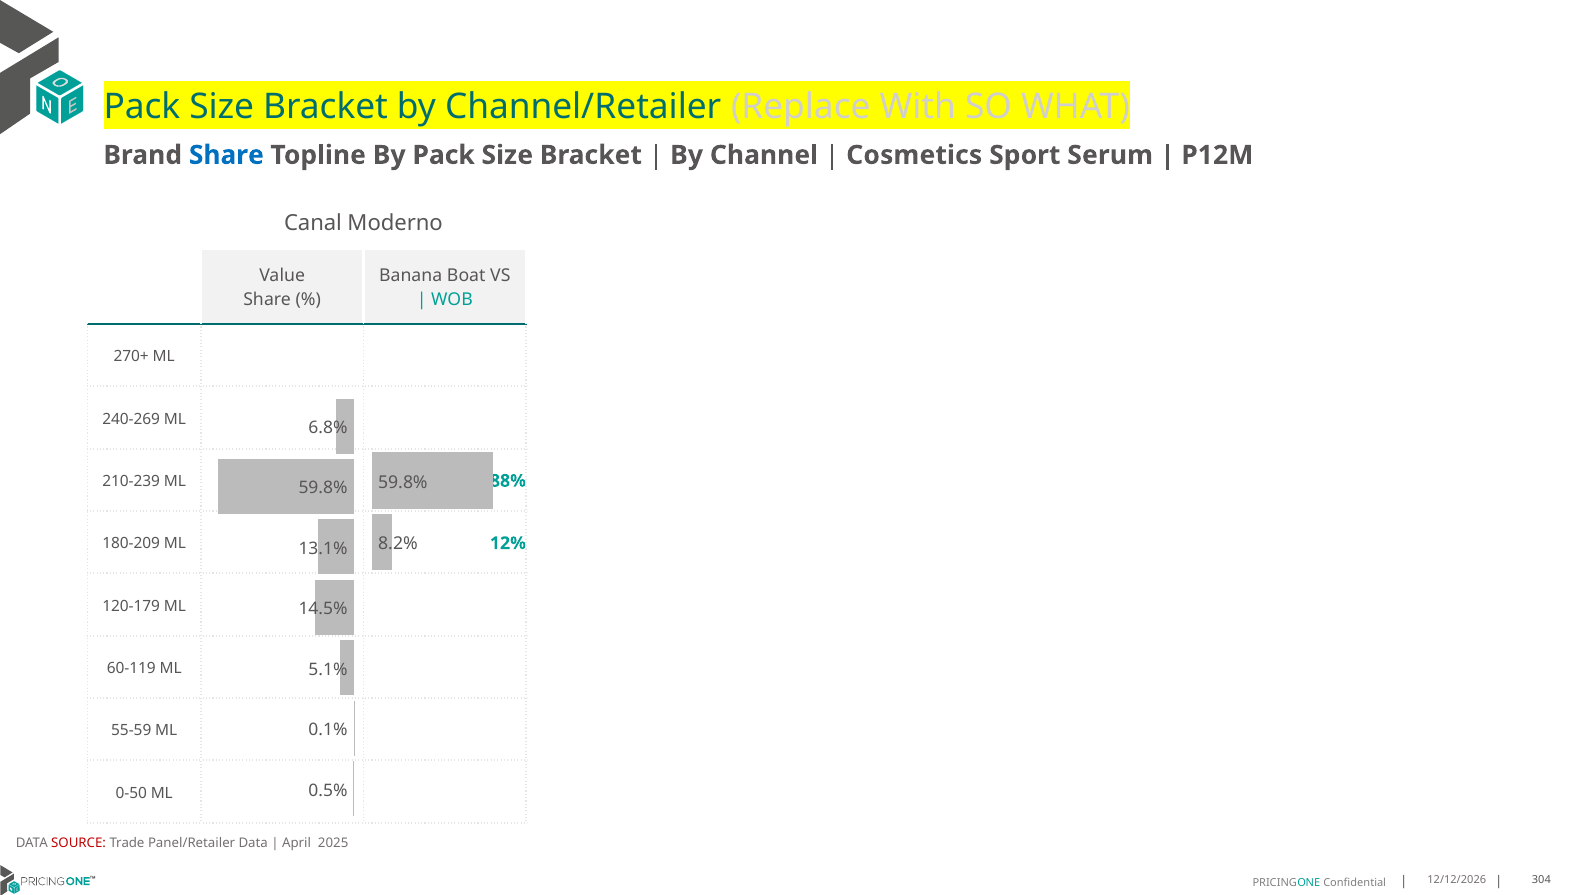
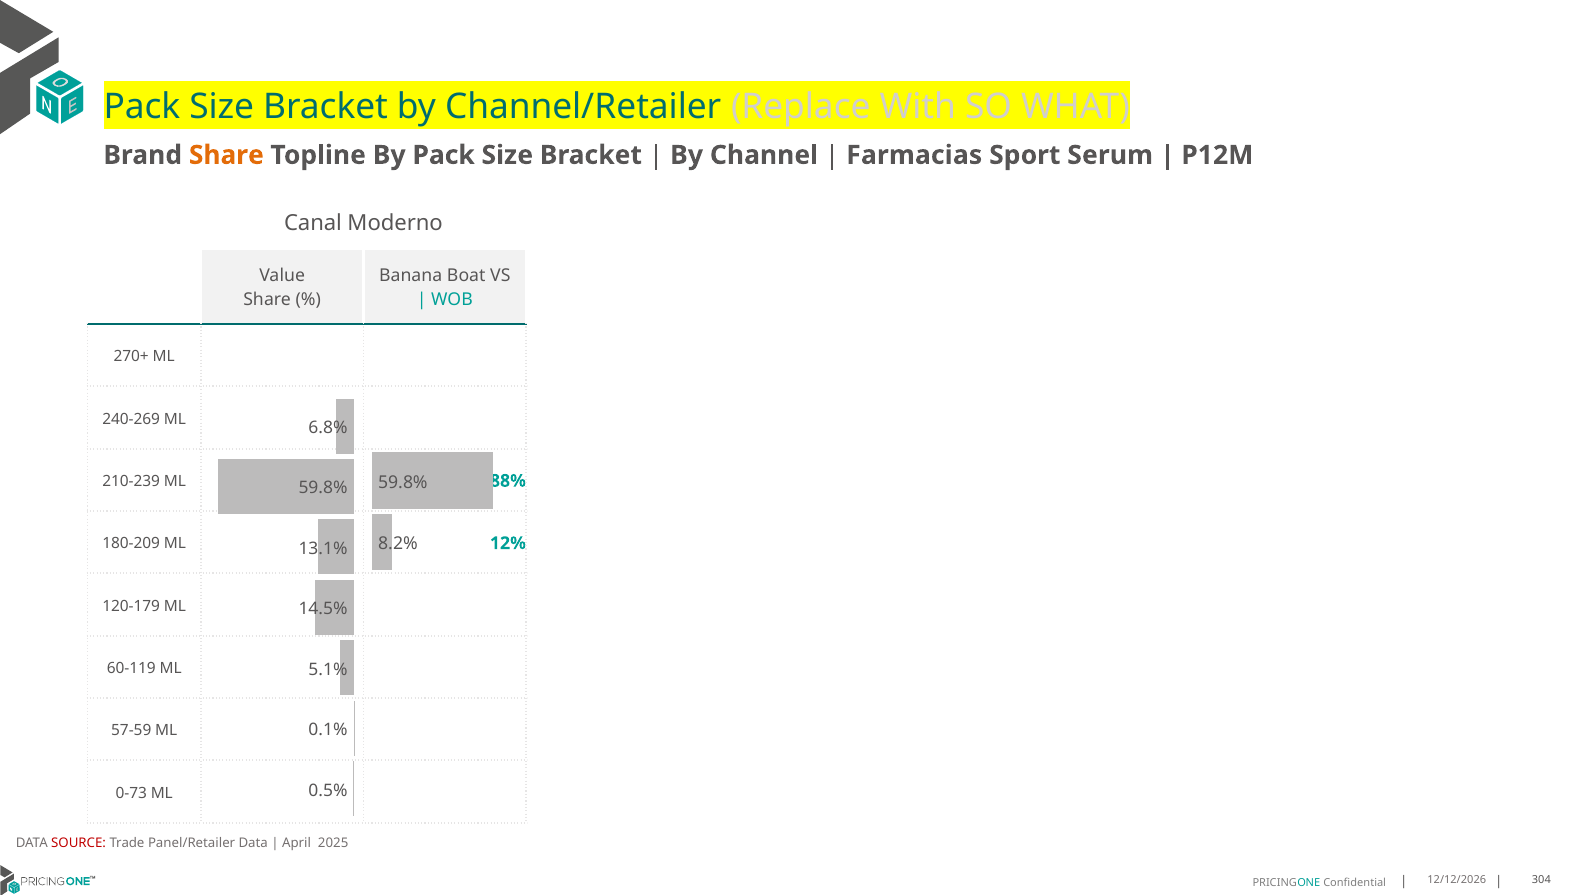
Share at (226, 155) colour: blue -> orange
Cosmetics: Cosmetics -> Farmacias
55-59: 55-59 -> 57-59
0-50: 0-50 -> 0-73
